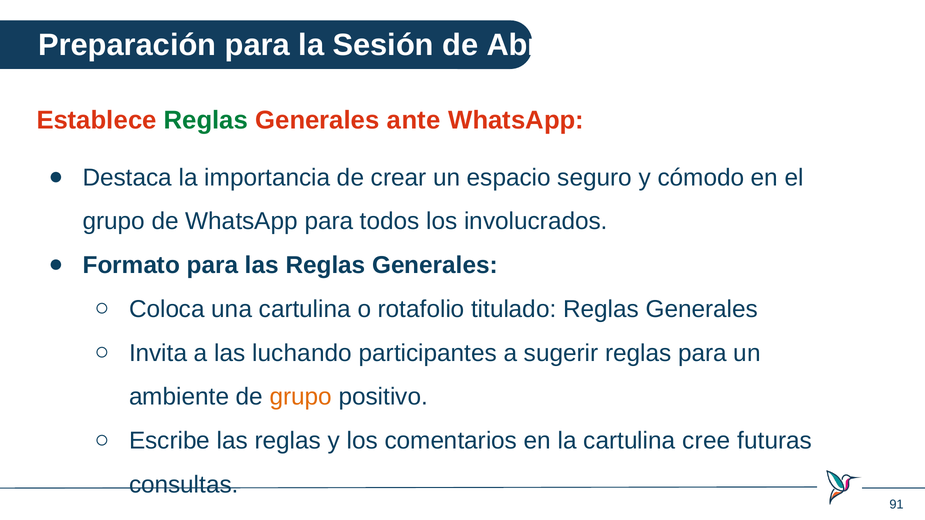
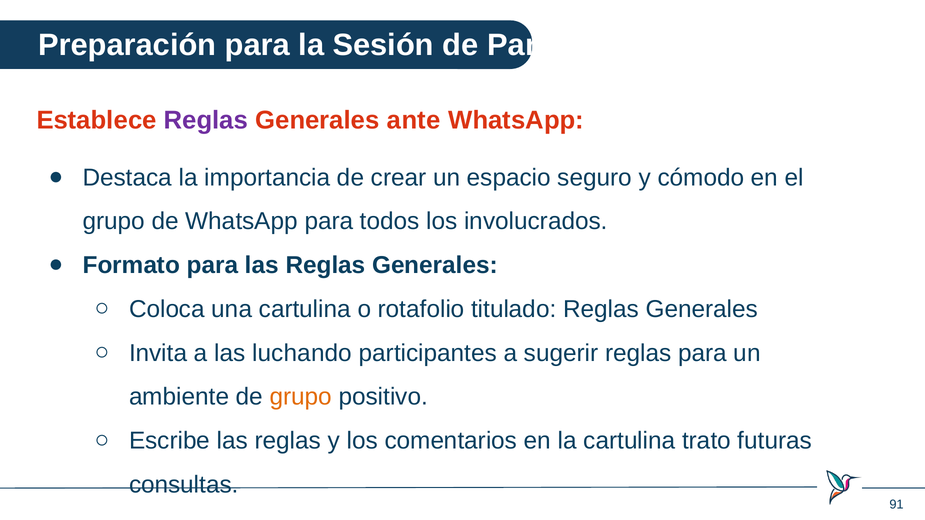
de Abre: Abre -> Para
Reglas at (206, 120) colour: green -> purple
cree: cree -> trato
